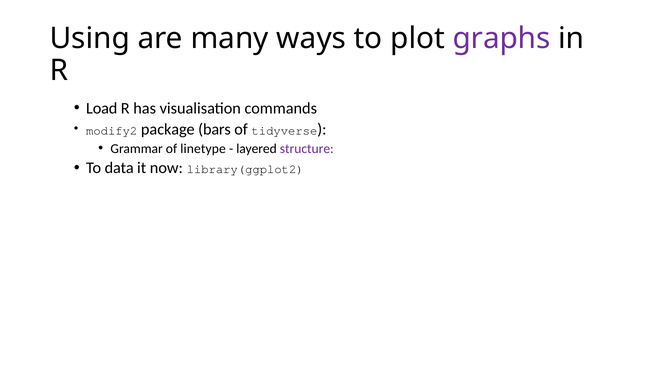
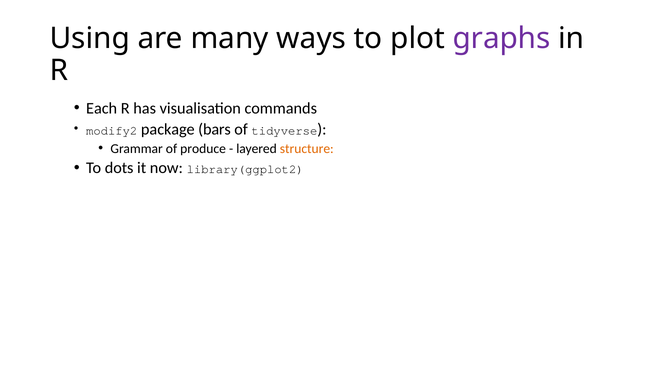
Load: Load -> Each
linetype: linetype -> produce
structure colour: purple -> orange
data: data -> dots
